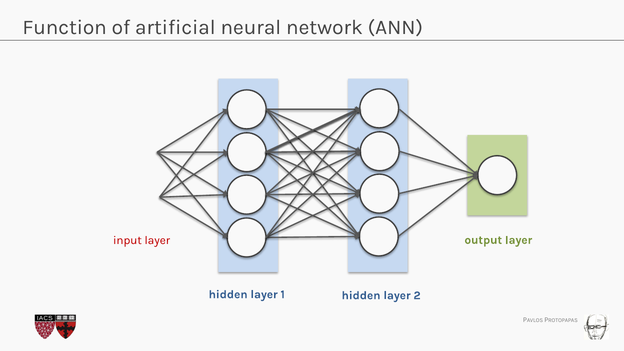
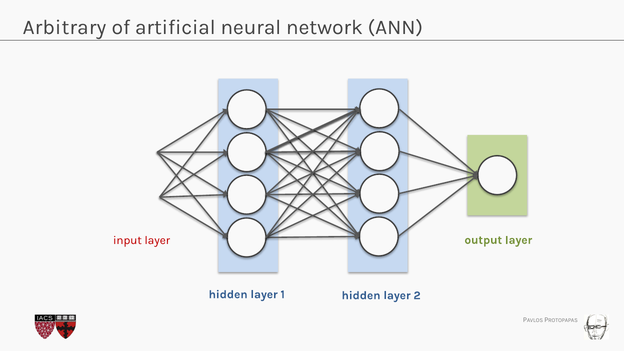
Function: Function -> Arbitrary
